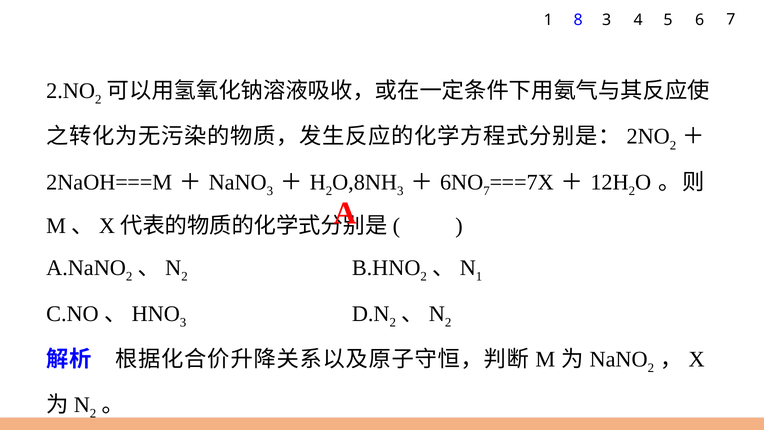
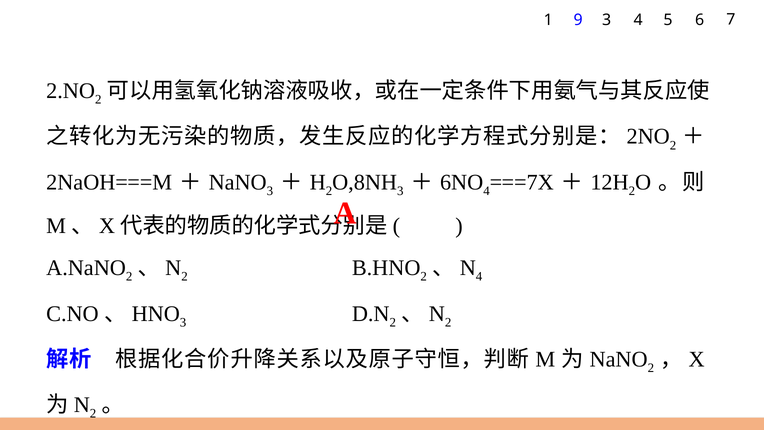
8: 8 -> 9
7 at (487, 191): 7 -> 4
1 at (479, 277): 1 -> 4
